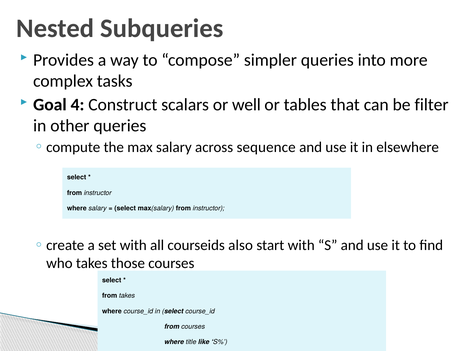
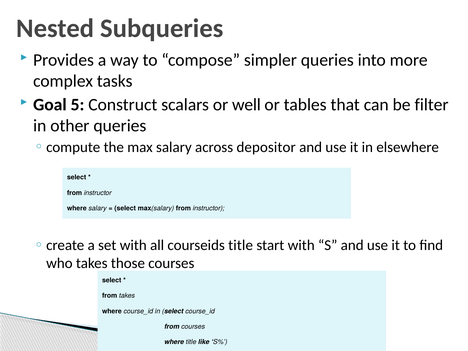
4: 4 -> 5
sequence: sequence -> depositor
courseids also: also -> title
